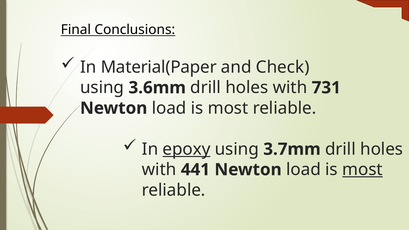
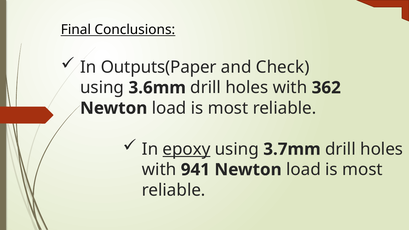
Material(Paper: Material(Paper -> Outputs(Paper
731: 731 -> 362
441: 441 -> 941
most at (362, 170) underline: present -> none
